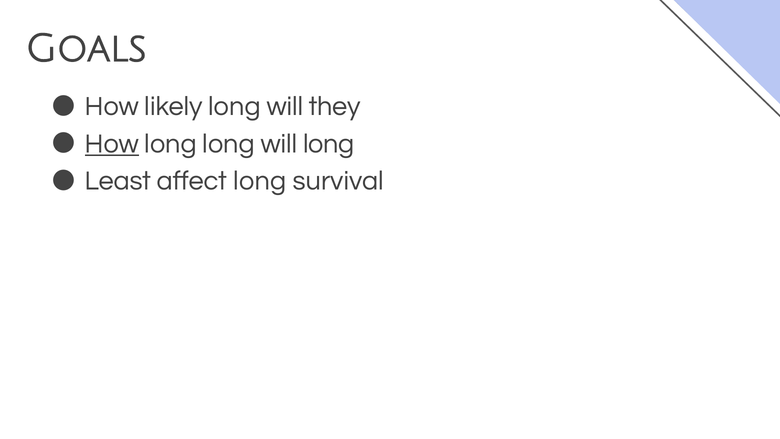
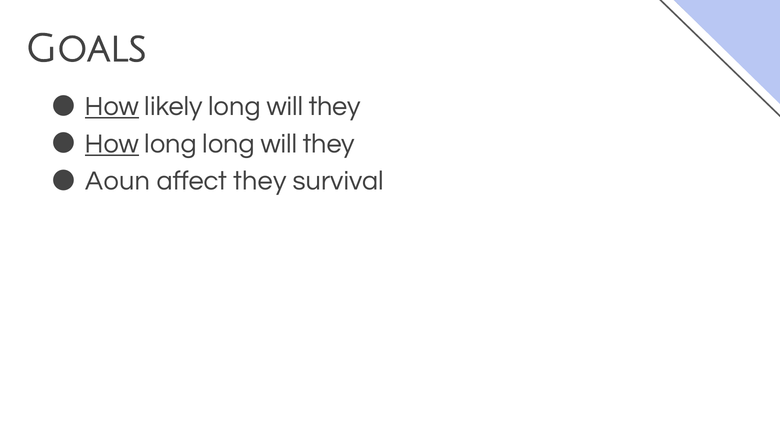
How at (112, 106) underline: none -> present
long at (329, 144): long -> they
Least: Least -> Aoun
affect long: long -> they
